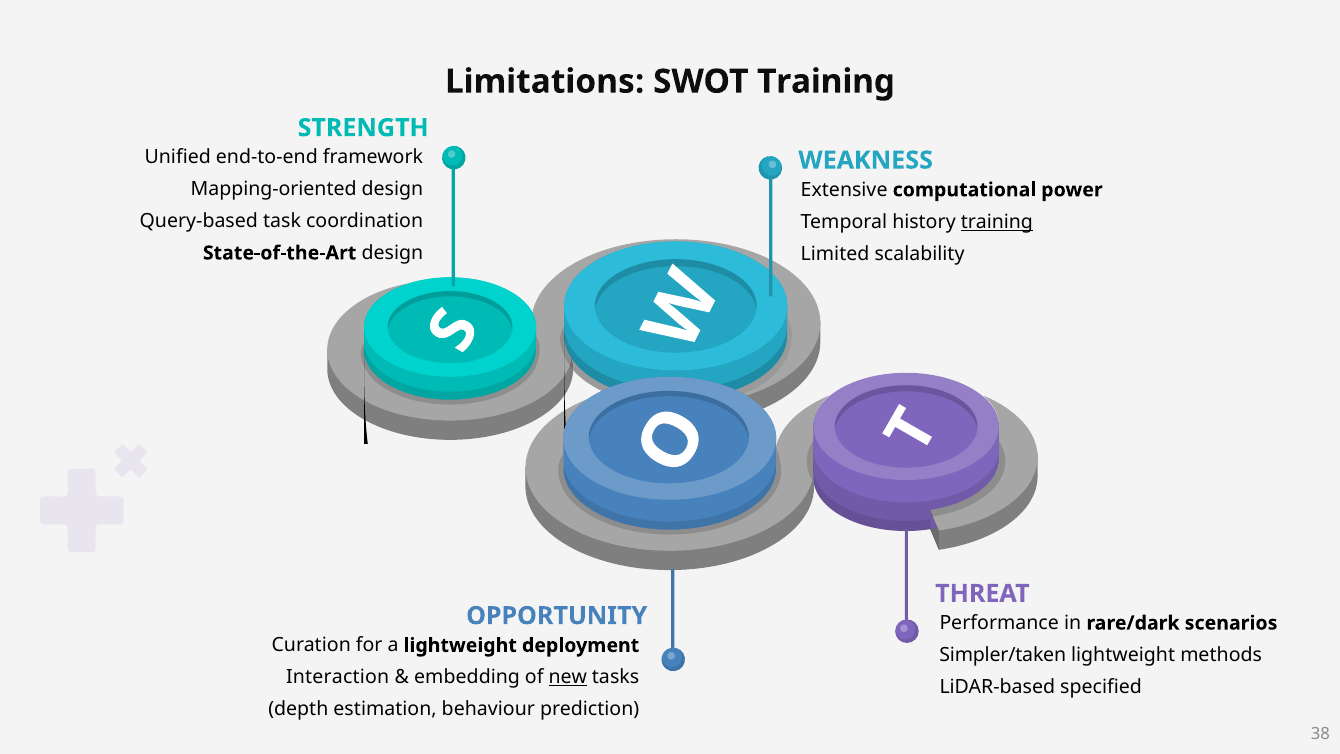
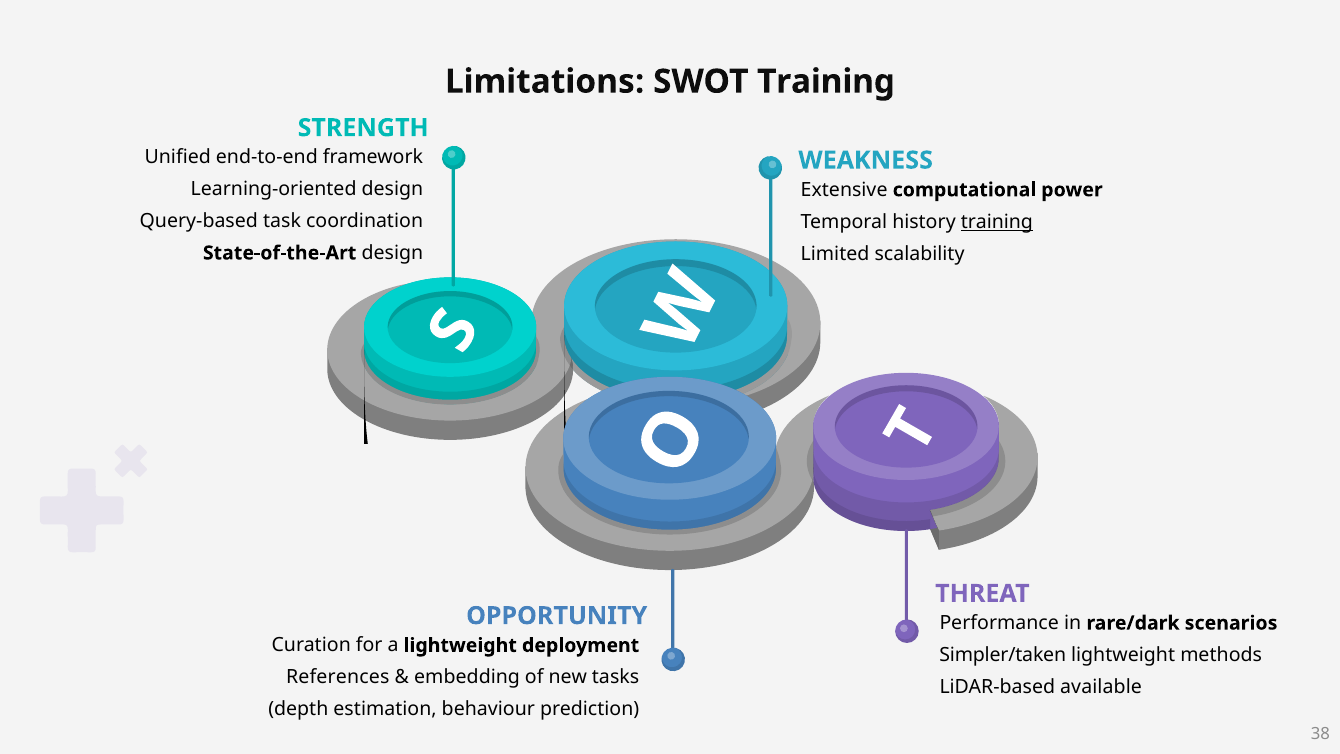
Mapping-oriented: Mapping-oriented -> Learning-oriented
Interaction: Interaction -> References
new underline: present -> none
specified: specified -> available
